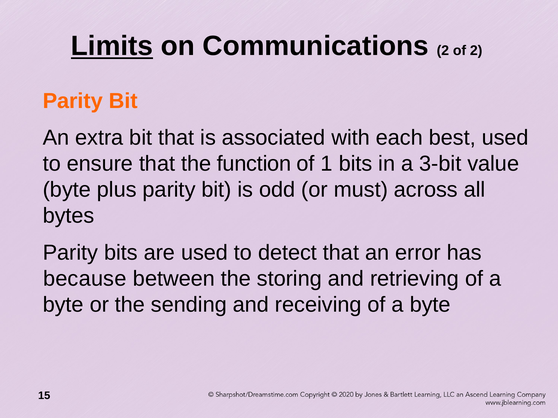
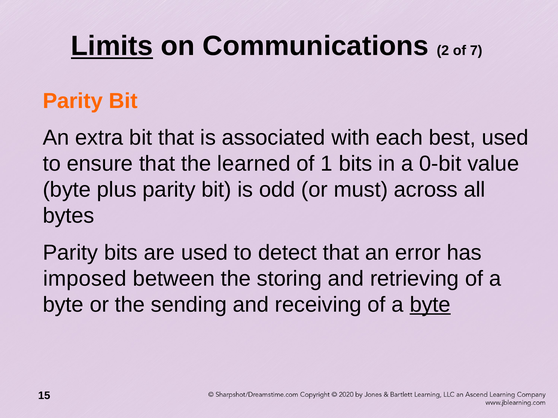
of 2: 2 -> 7
function: function -> learned
3-bit: 3-bit -> 0-bit
because: because -> imposed
byte at (430, 305) underline: none -> present
